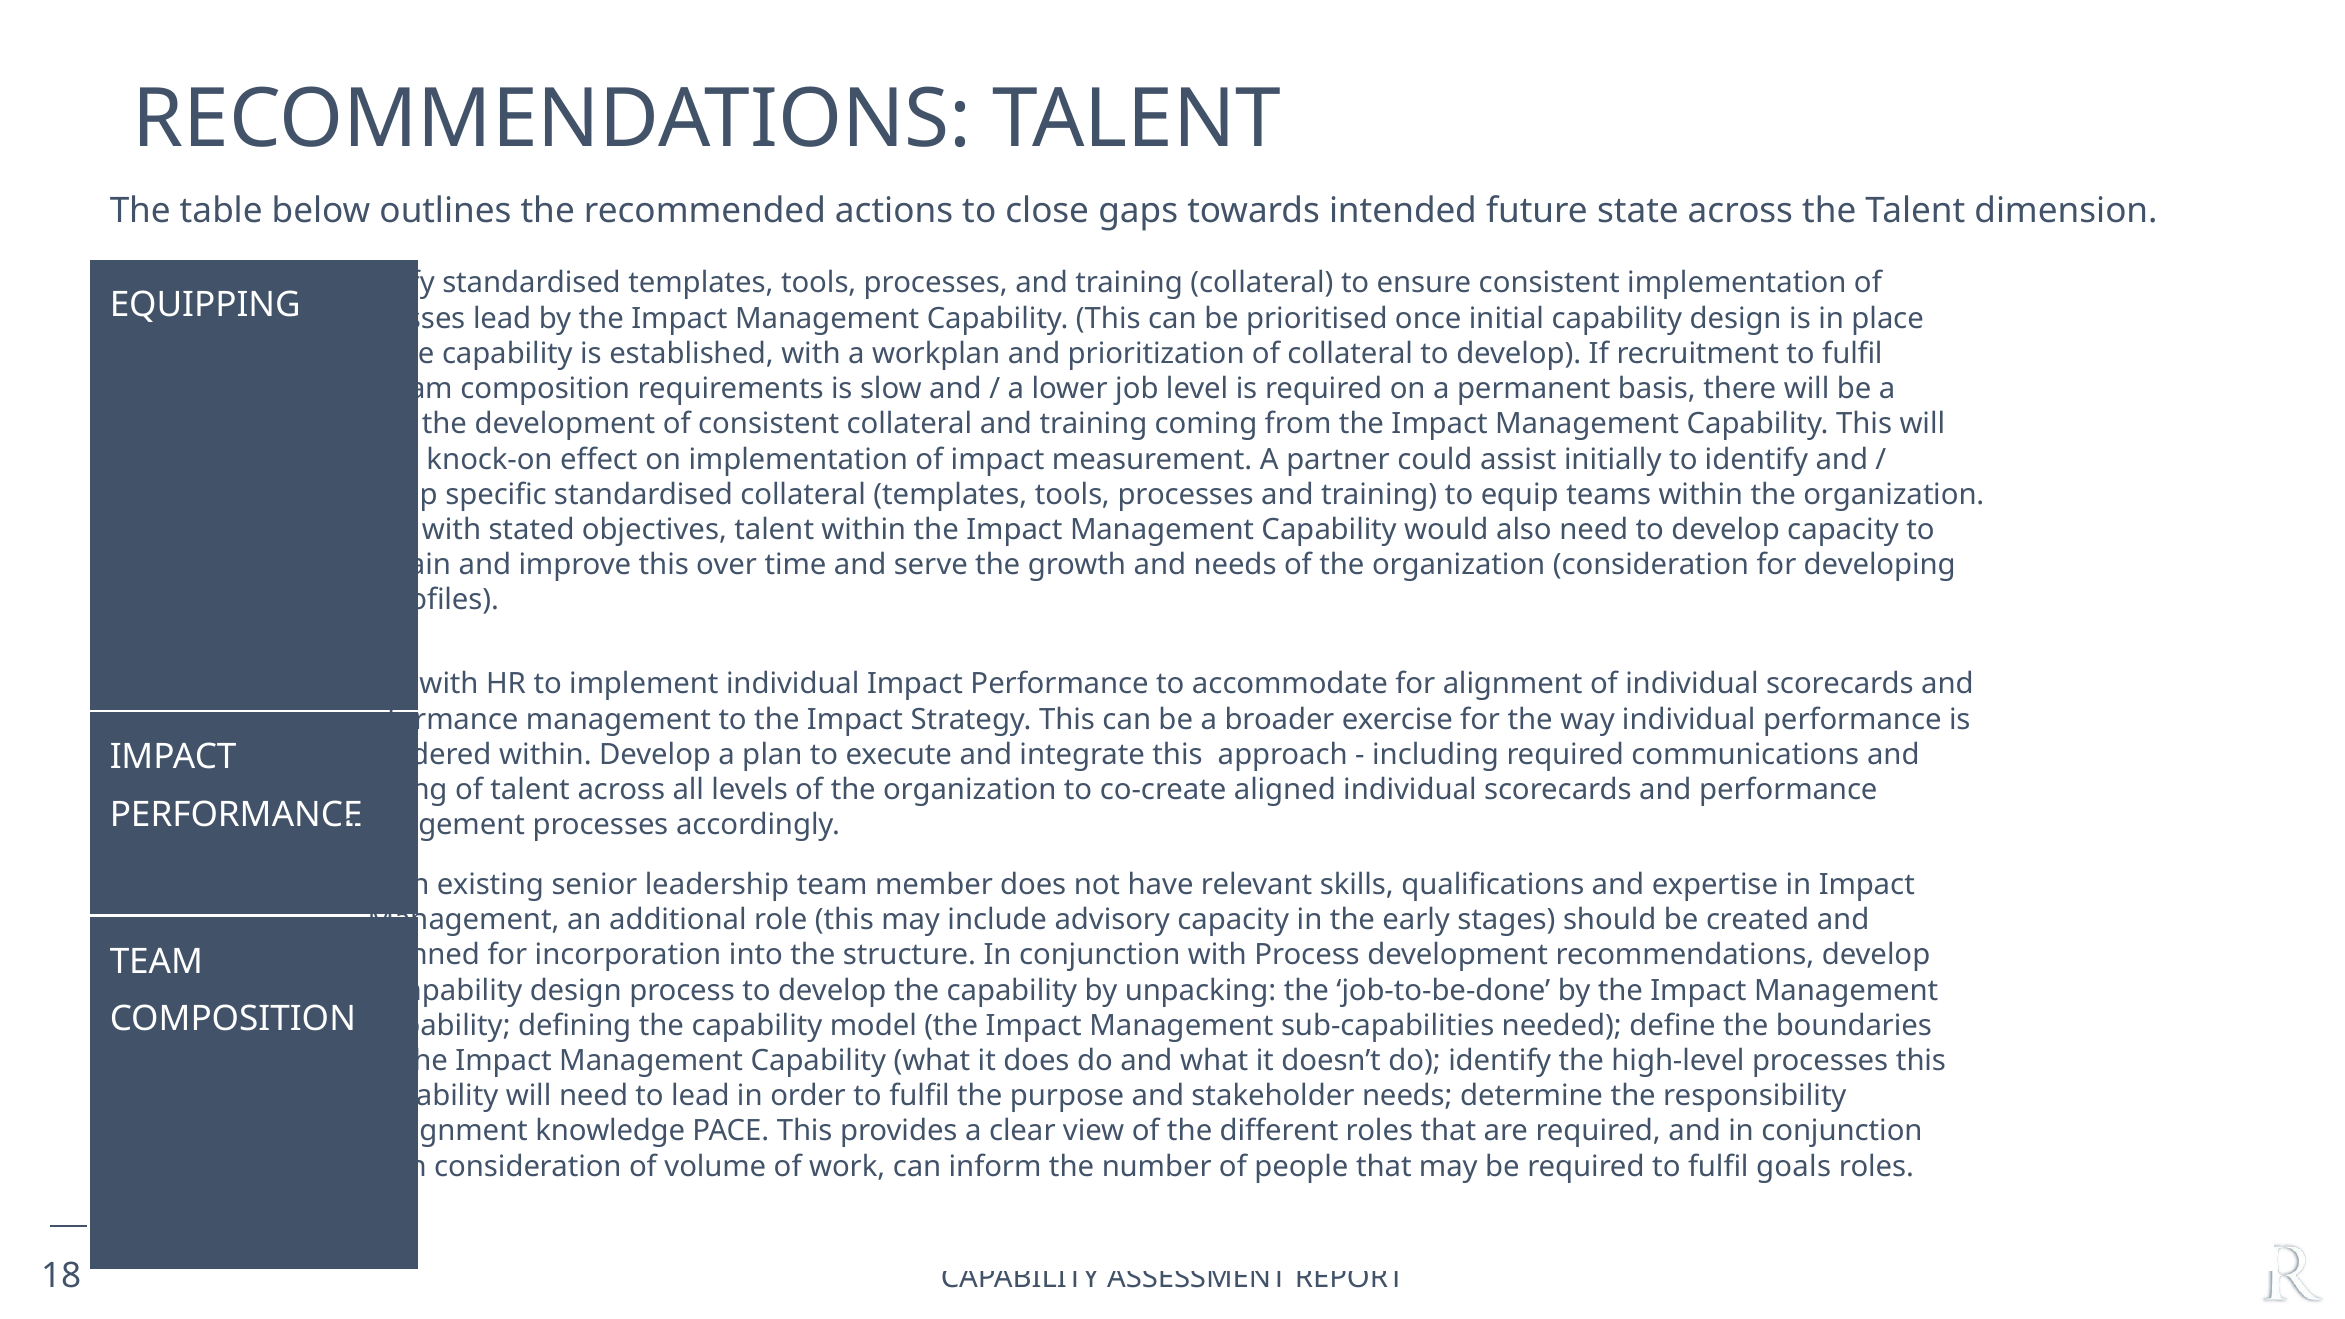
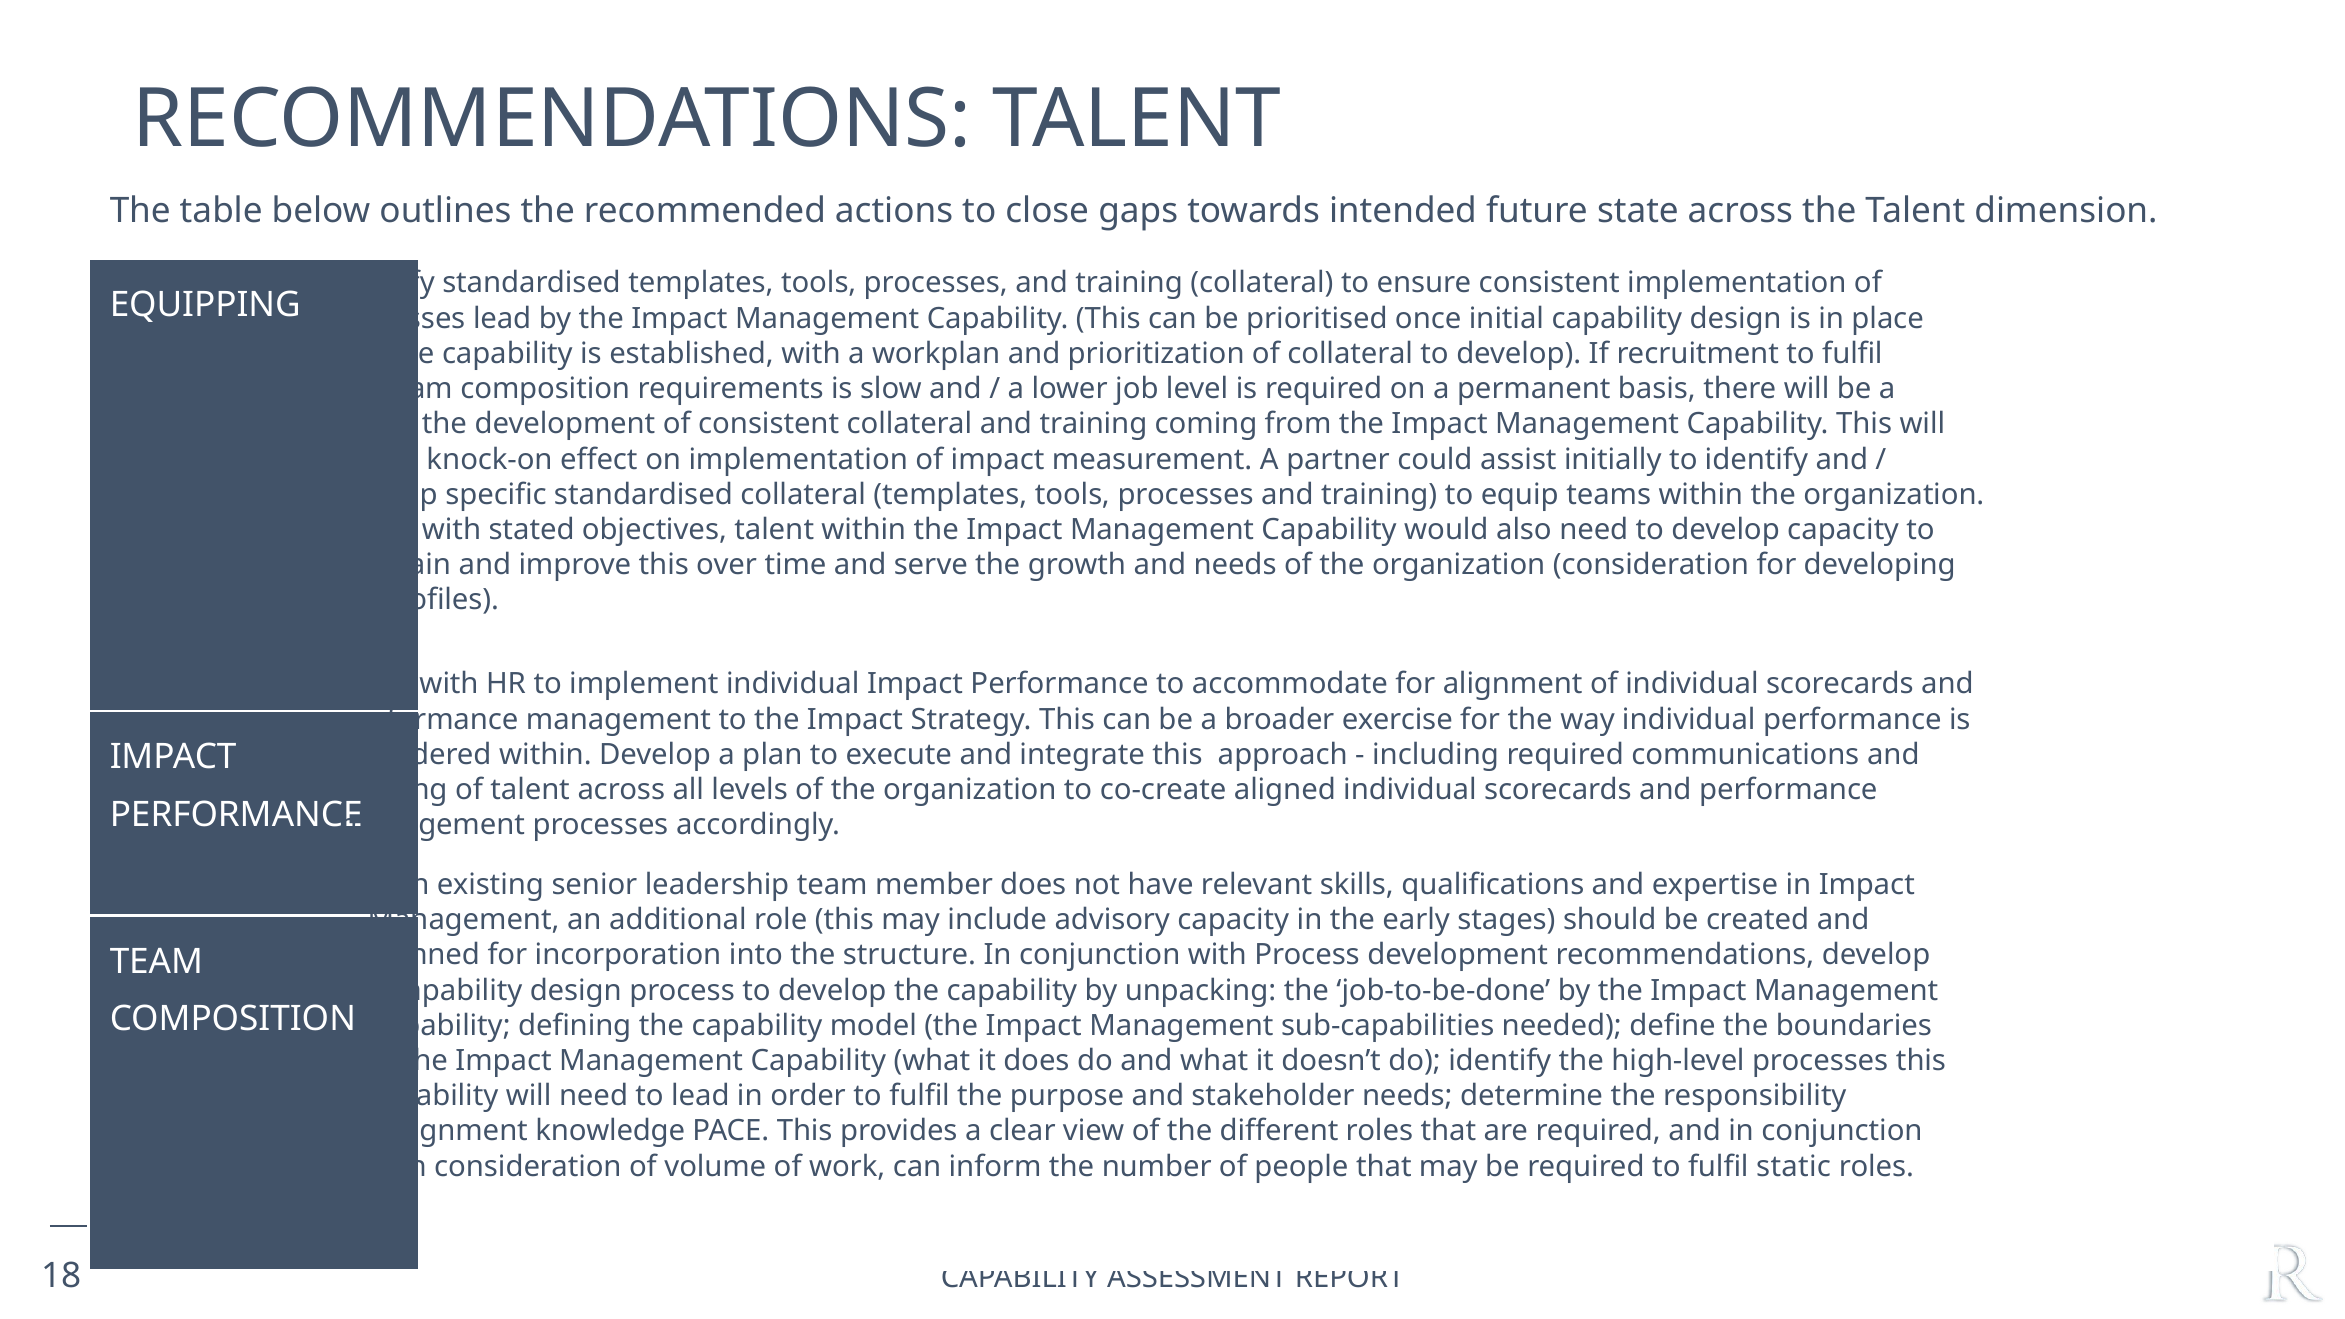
goals: goals -> static
